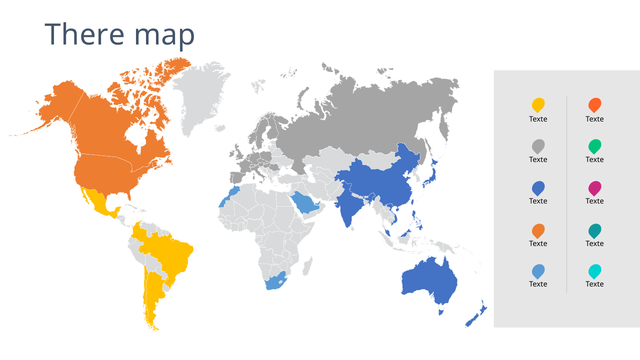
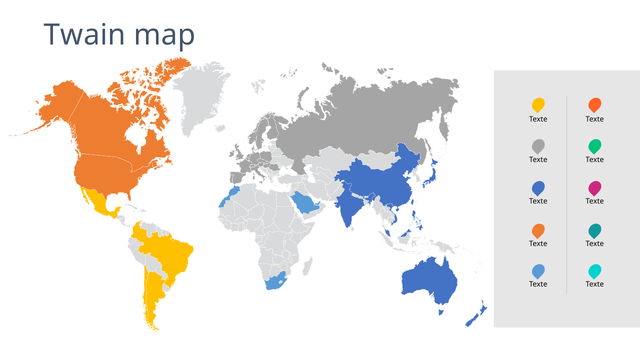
There: There -> Twain
